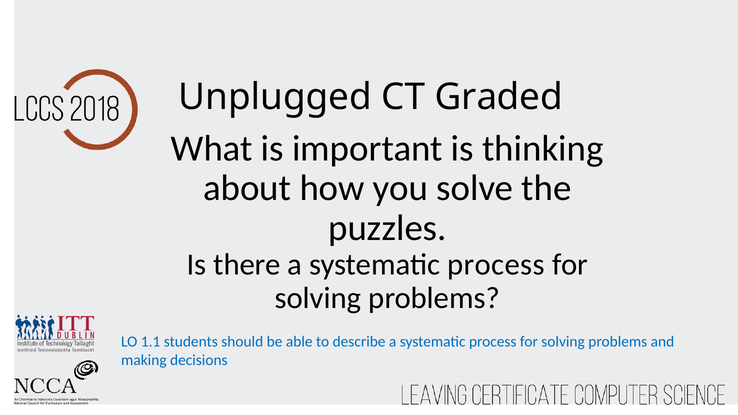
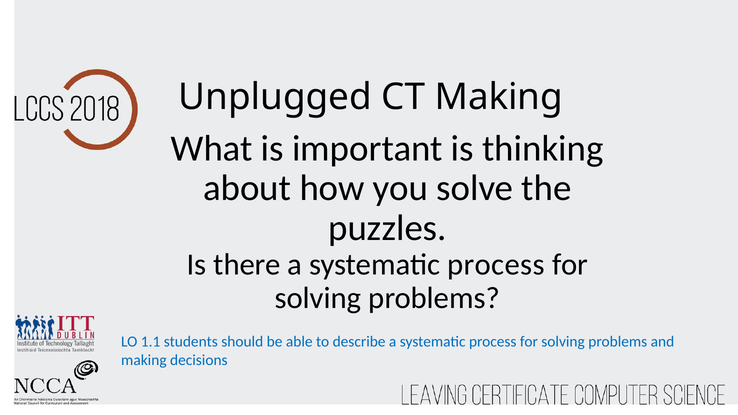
CT Graded: Graded -> Making
